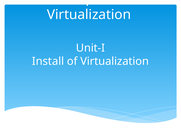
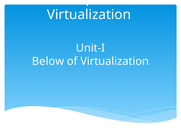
Install: Install -> Below
